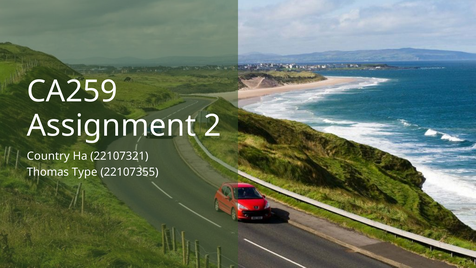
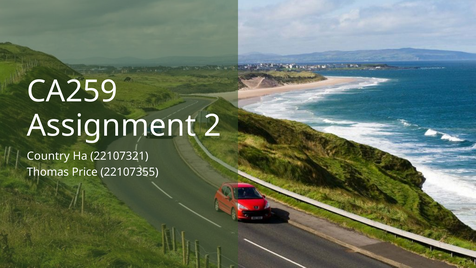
Type: Type -> Price
